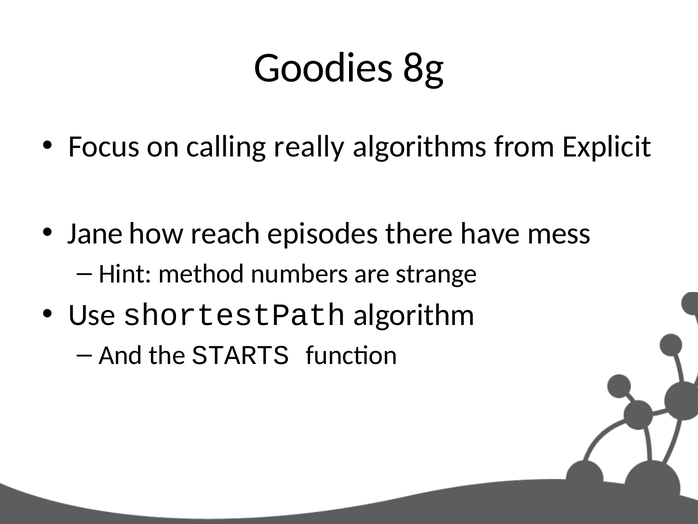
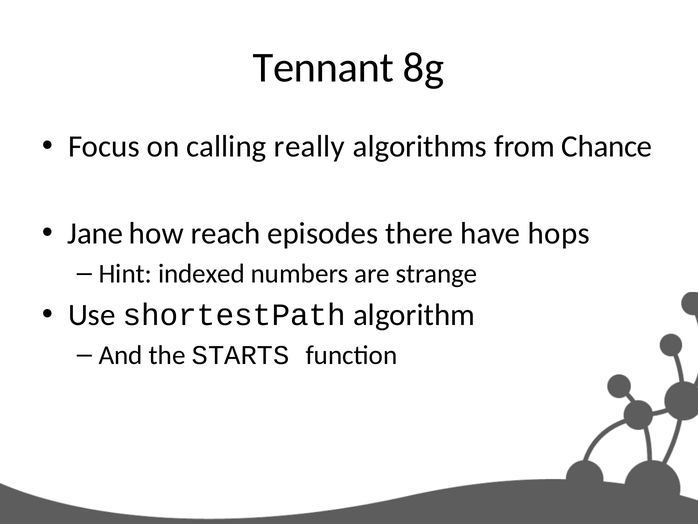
Goodies: Goodies -> Tennant
Explicit: Explicit -> Chance
mess: mess -> hops
method: method -> indexed
